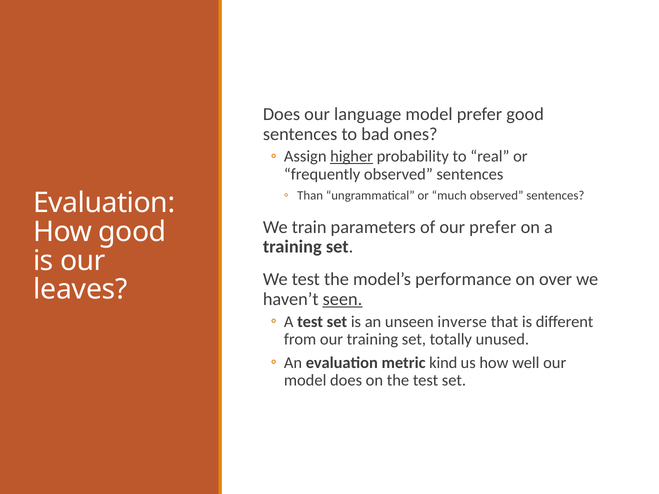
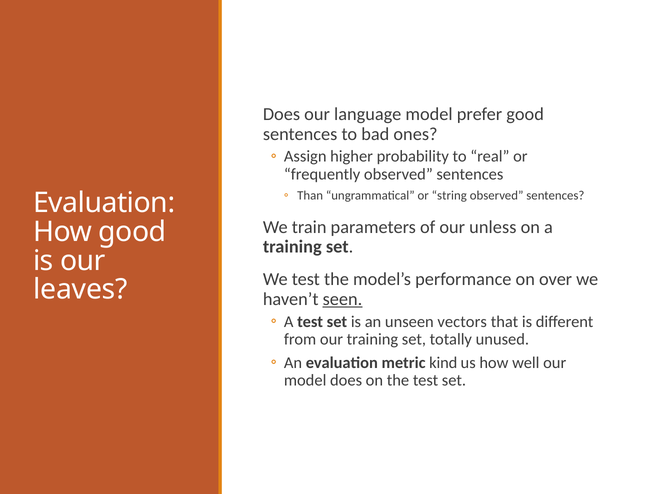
higher underline: present -> none
much: much -> string
our prefer: prefer -> unless
inverse: inverse -> vectors
